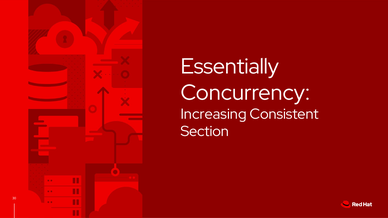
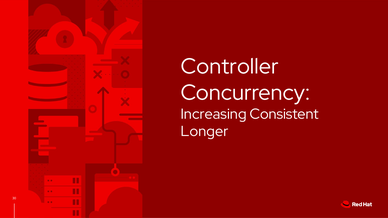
Essentially: Essentially -> Controller
Section: Section -> Longer
